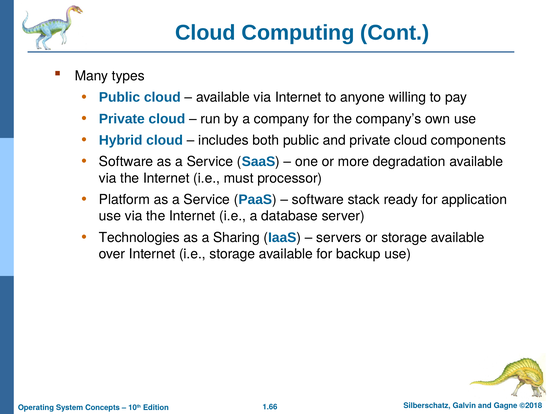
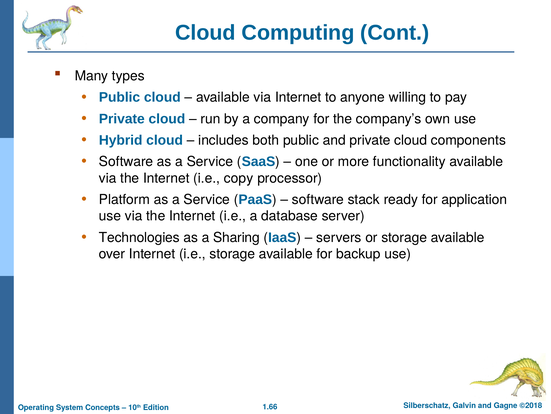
degradation: degradation -> functionality
must: must -> copy
